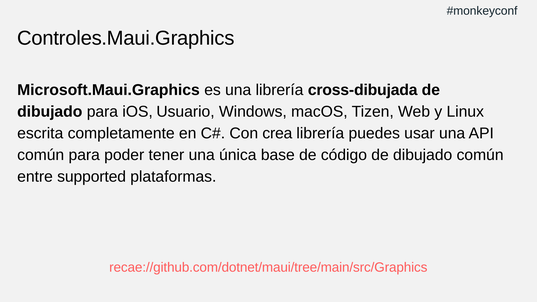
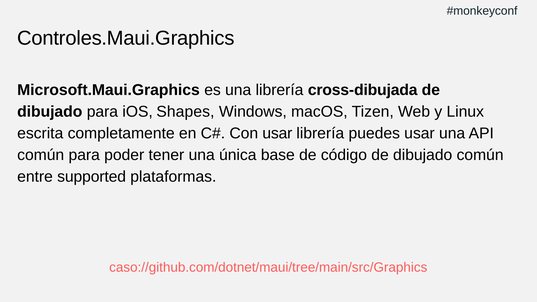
Usuario: Usuario -> Shapes
Con crea: crea -> usar
recae://github.com/dotnet/maui/tree/main/src/Graphics: recae://github.com/dotnet/maui/tree/main/src/Graphics -> caso://github.com/dotnet/maui/tree/main/src/Graphics
